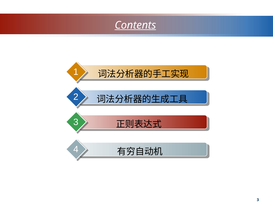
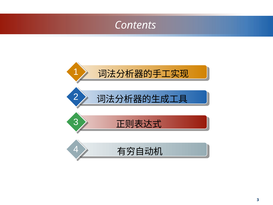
Contents underline: present -> none
